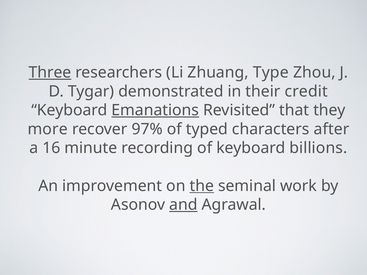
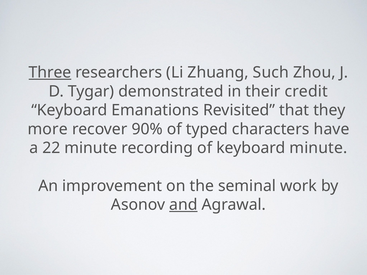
Type: Type -> Such
Emanations underline: present -> none
97%: 97% -> 90%
after: after -> have
16: 16 -> 22
keyboard billions: billions -> minute
the underline: present -> none
